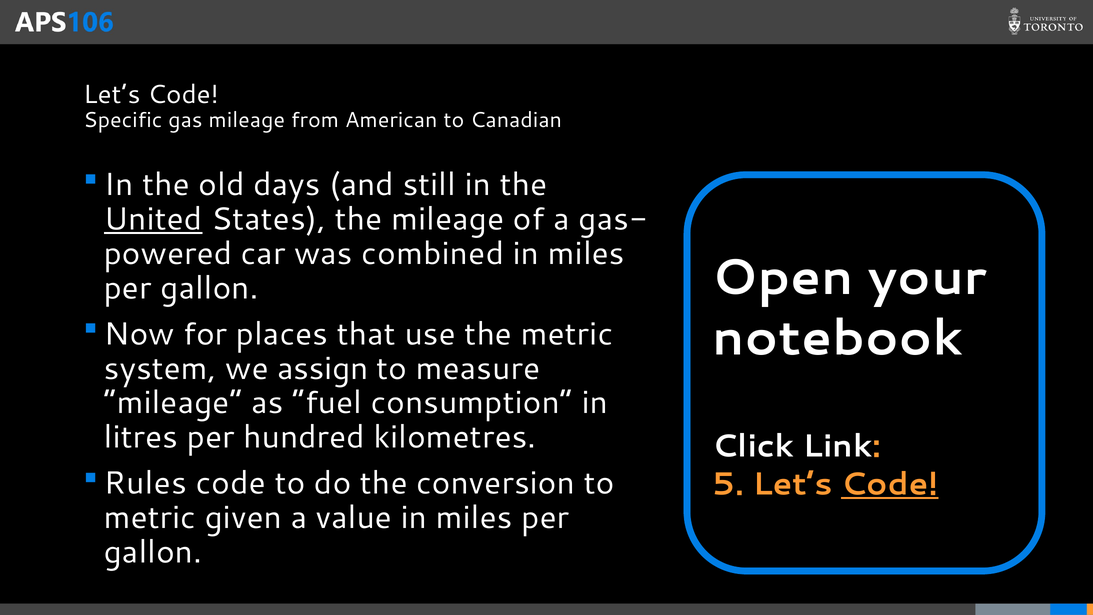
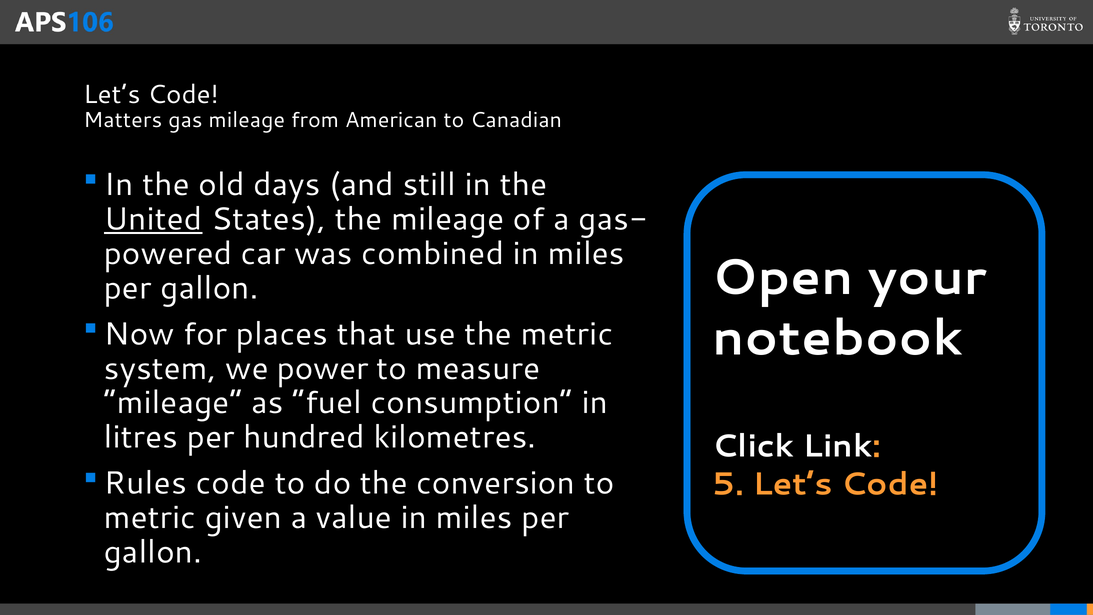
Specific: Specific -> Matters
assign: assign -> power
Code at (890, 484) underline: present -> none
